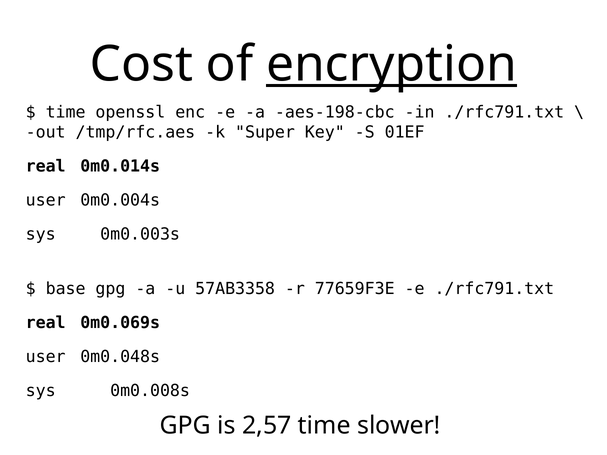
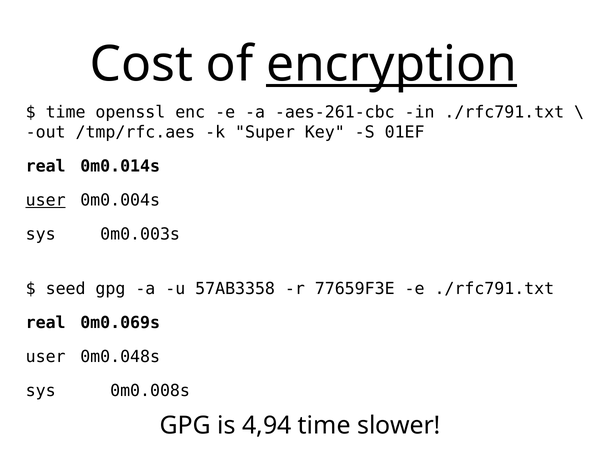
aes-198-cbc: aes-198-cbc -> aes-261-cbc
user at (46, 200) underline: none -> present
base: base -> seed
2,57: 2,57 -> 4,94
